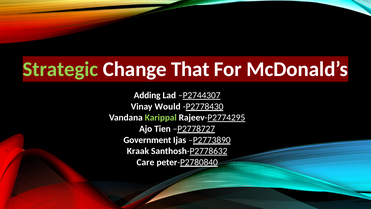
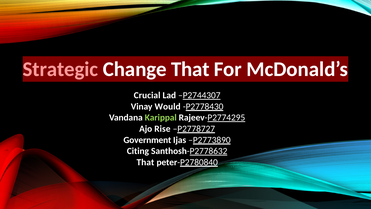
Strategic colour: light green -> pink
Adding: Adding -> Crucial
Tien: Tien -> Rise
Kraak: Kraak -> Citing
Care at (145, 162): Care -> That
